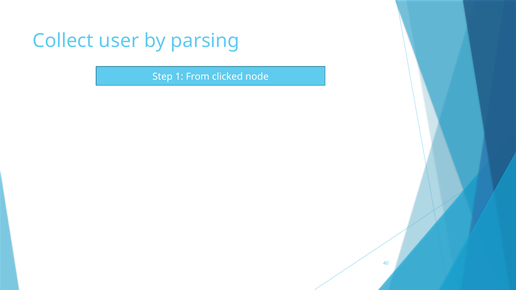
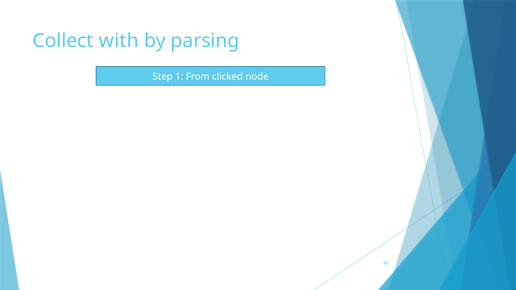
user: user -> with
